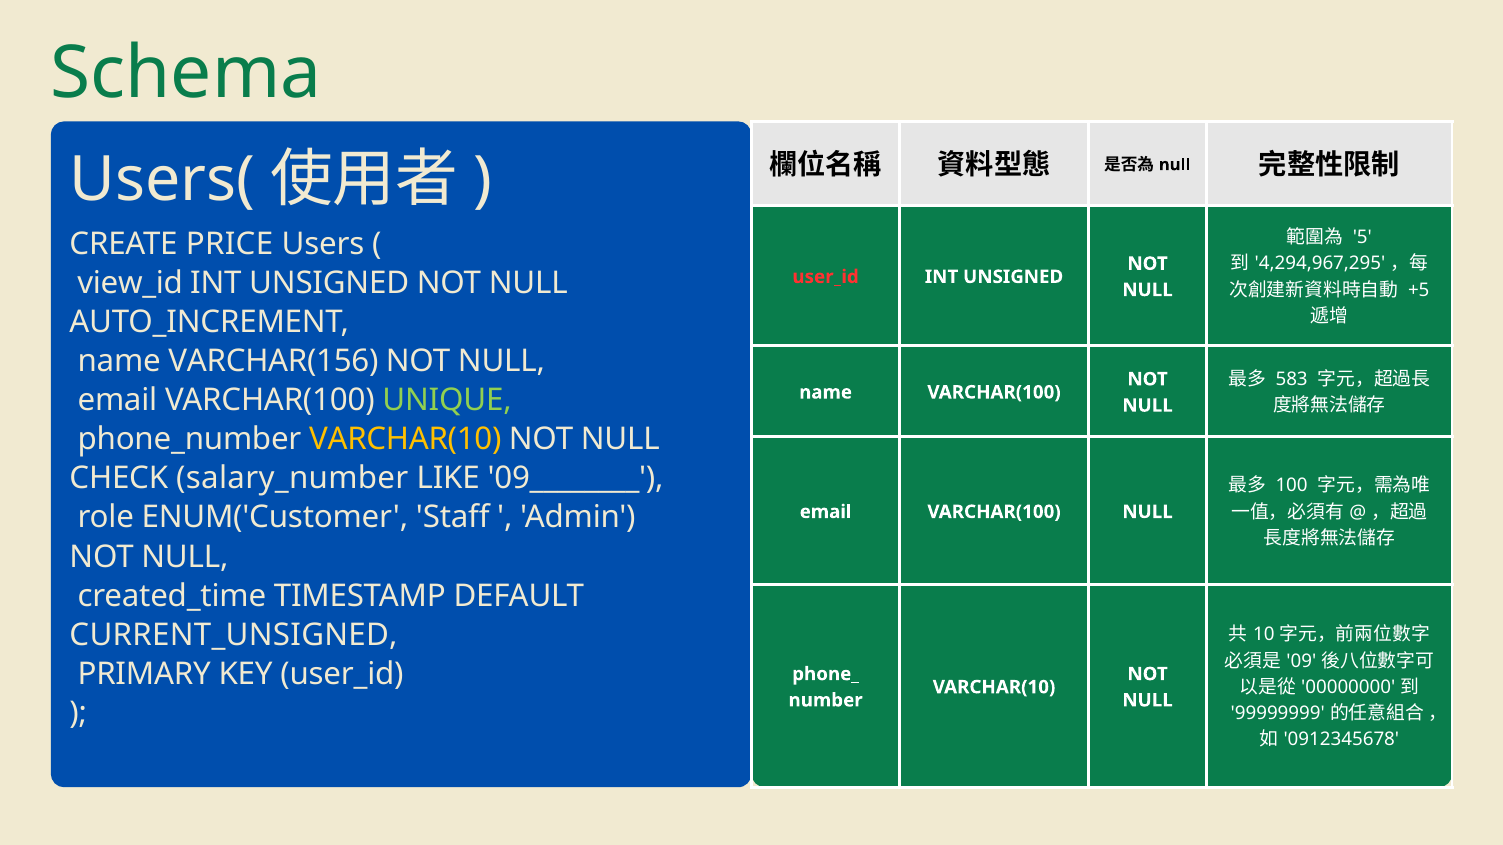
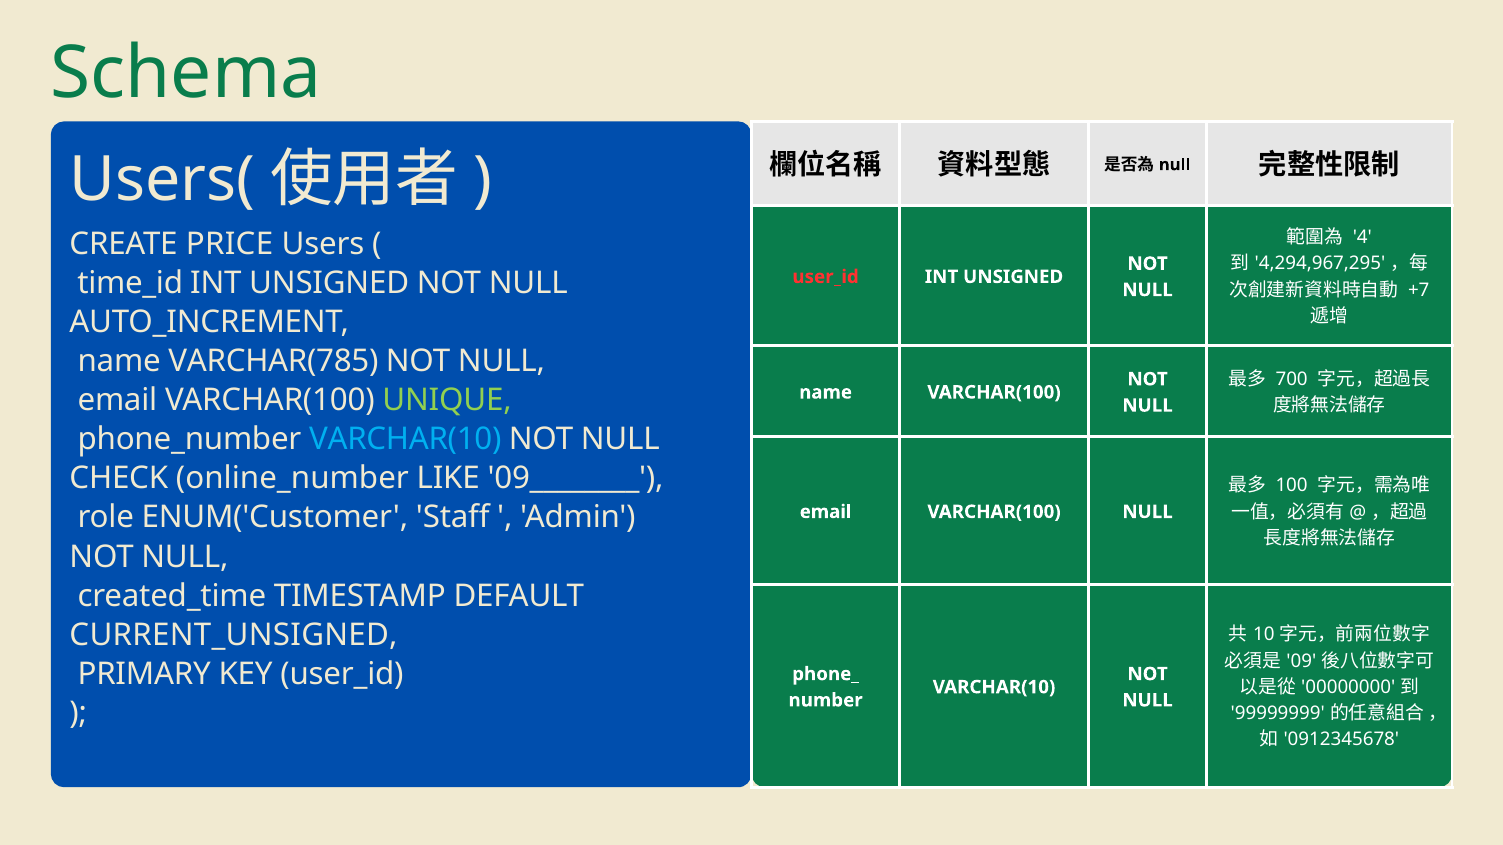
5: 5 -> 4
view_id: view_id -> time_id
+5: +5 -> +7
VARCHAR(156: VARCHAR(156 -> VARCHAR(785
583: 583 -> 700
VARCHAR(10 at (405, 440) colour: yellow -> light blue
salary_number: salary_number -> online_number
